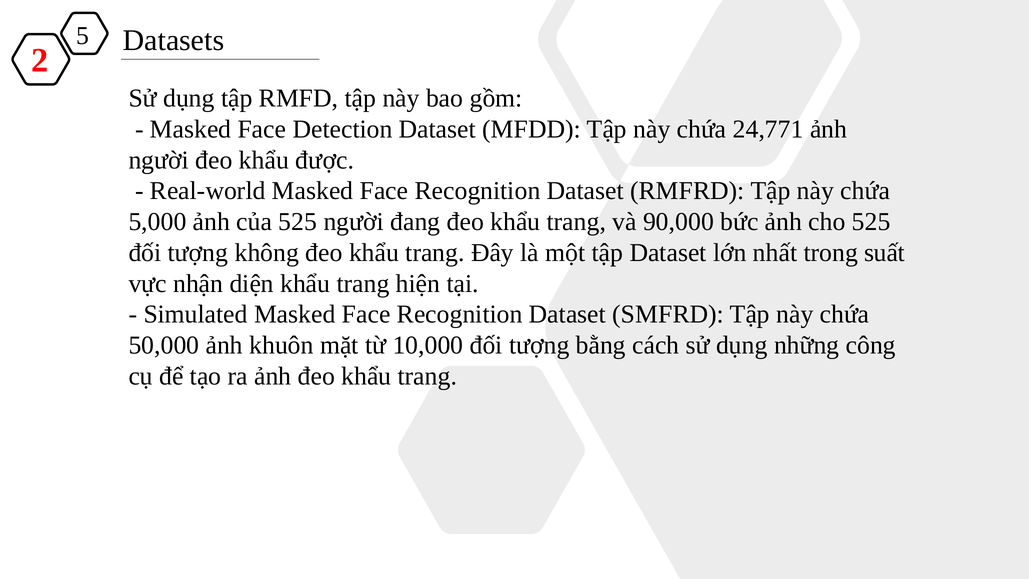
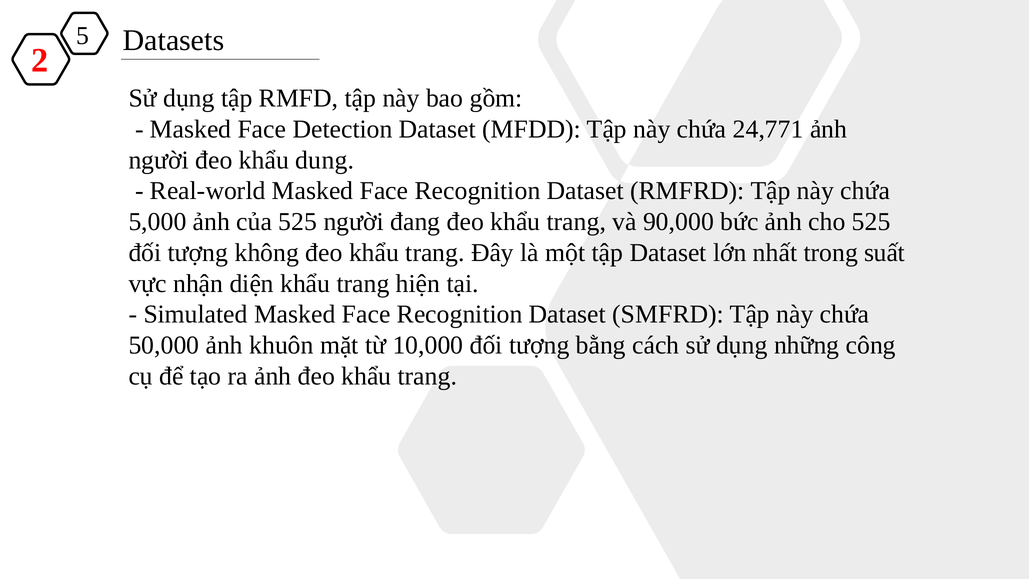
được: được -> dung
